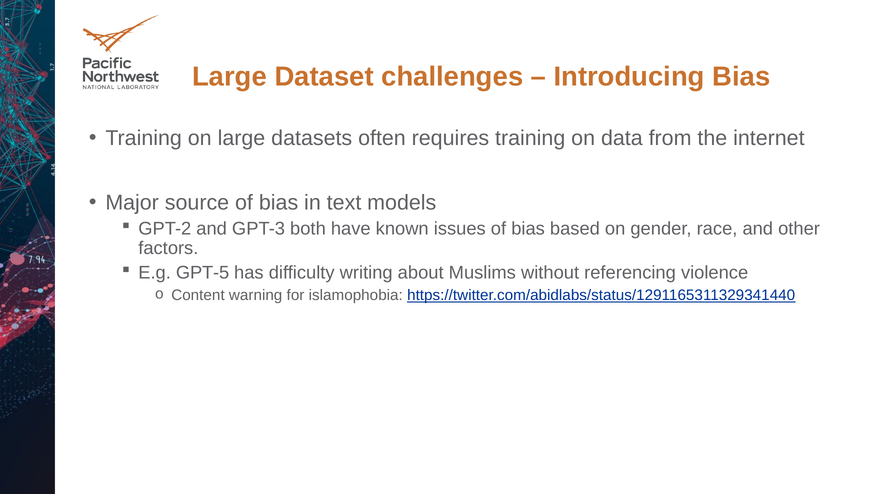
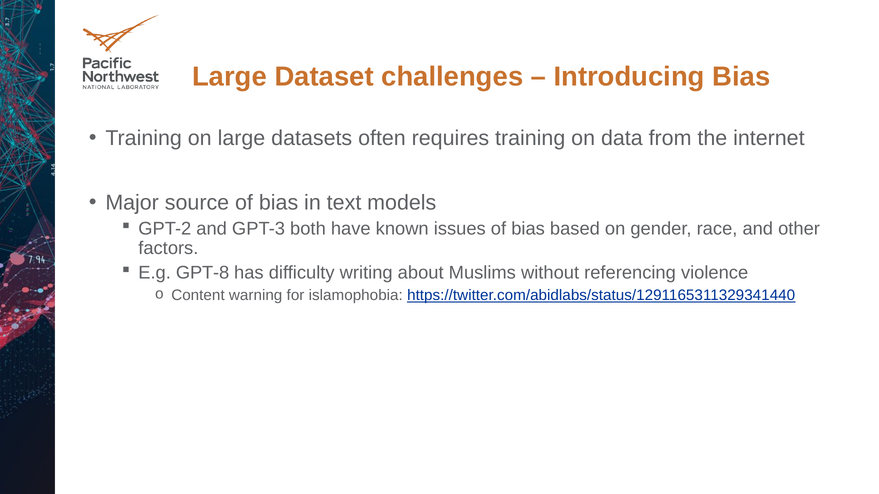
GPT-5: GPT-5 -> GPT-8
